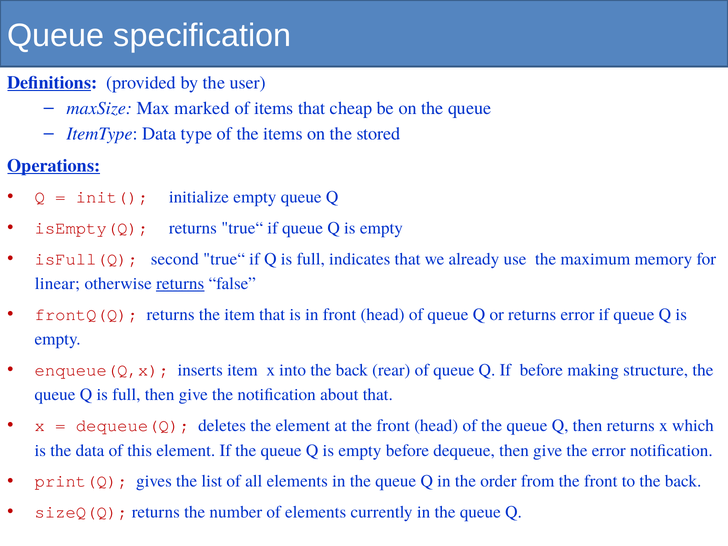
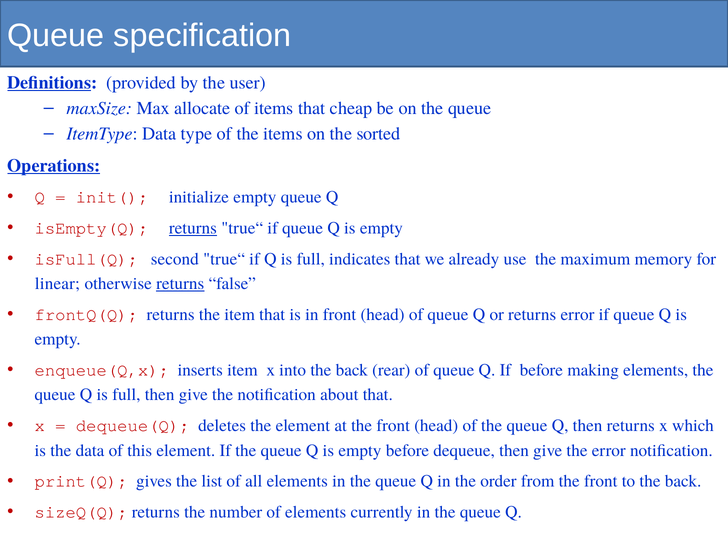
marked: marked -> allocate
stored: stored -> sorted
returns at (193, 228) underline: none -> present
making structure: structure -> elements
